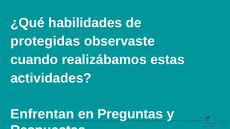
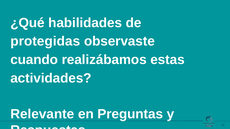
Enfrentan: Enfrentan -> Relevante
